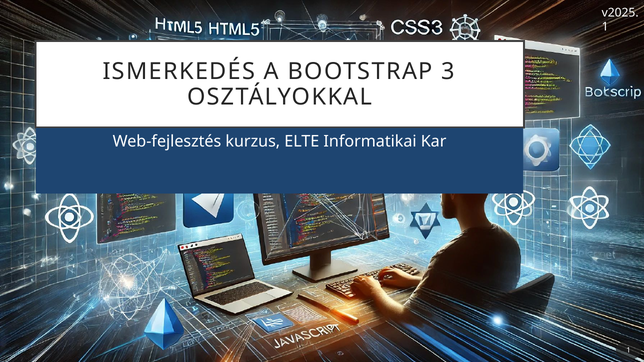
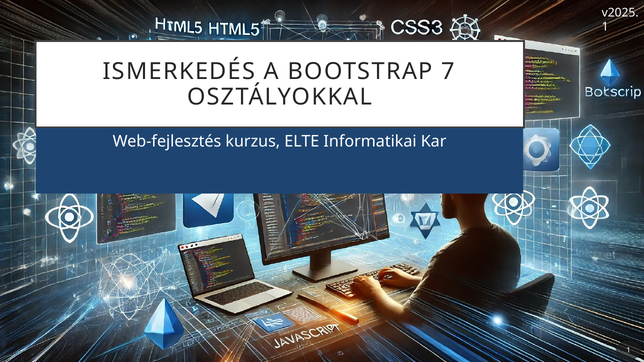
3: 3 -> 7
